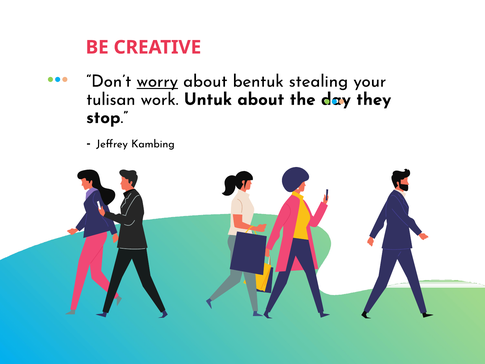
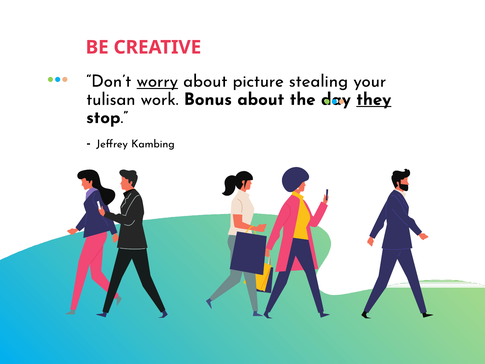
bentuk: bentuk -> picture
Untuk: Untuk -> Bonus
they underline: none -> present
